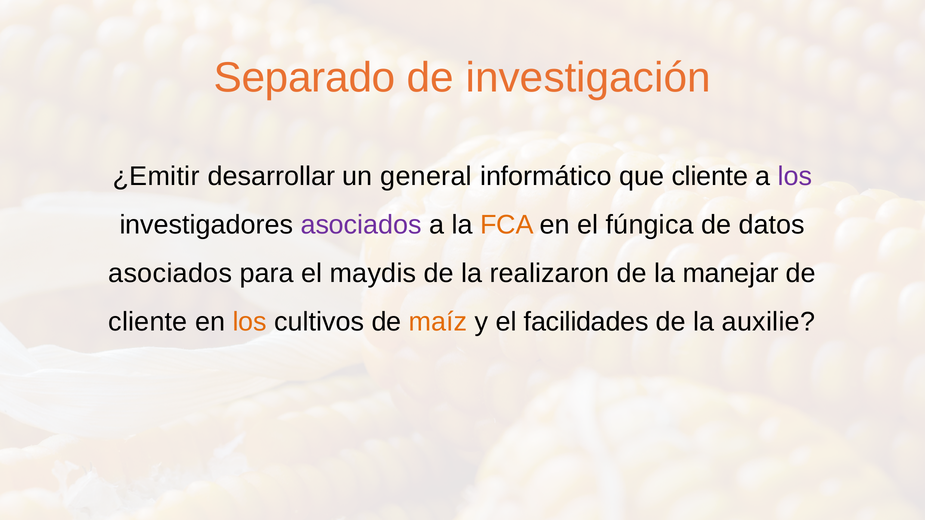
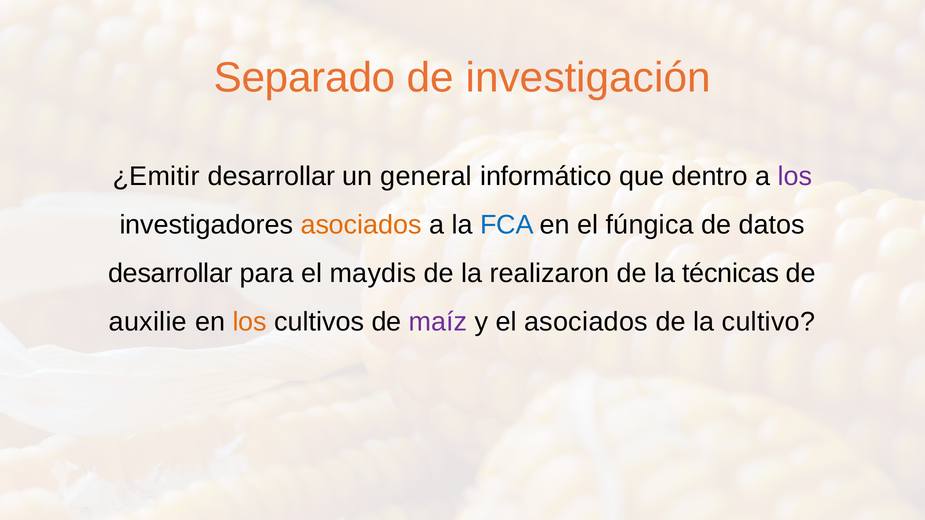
que cliente: cliente -> dentro
asociados at (361, 225) colour: purple -> orange
FCA colour: orange -> blue
asociados at (170, 273): asociados -> desarrollar
manejar: manejar -> técnicas
cliente at (148, 322): cliente -> auxilie
maíz colour: orange -> purple
el facilidades: facilidades -> asociados
auxilie: auxilie -> cultivo
